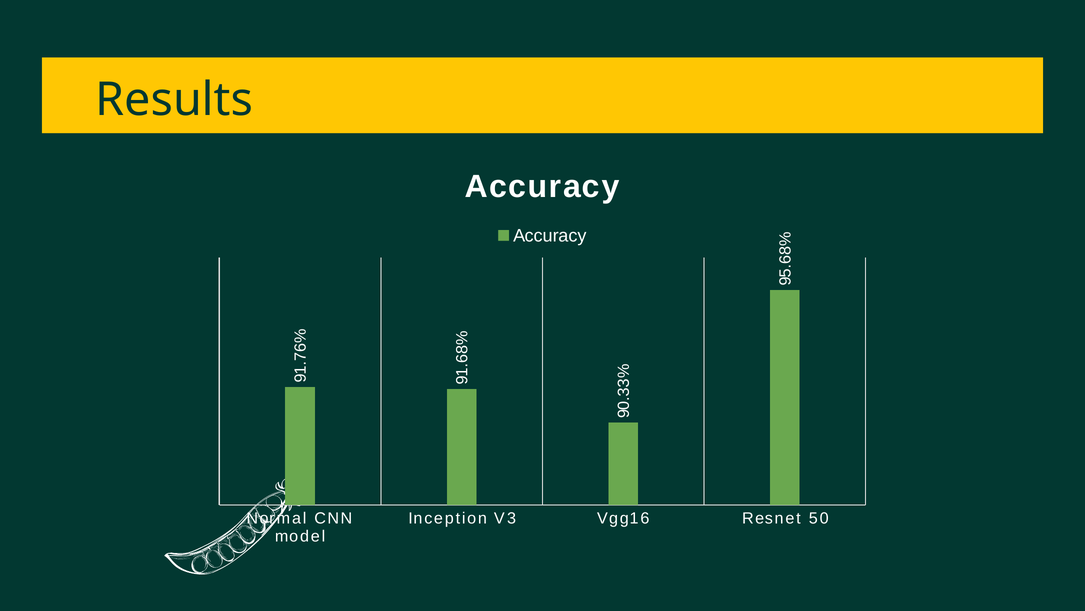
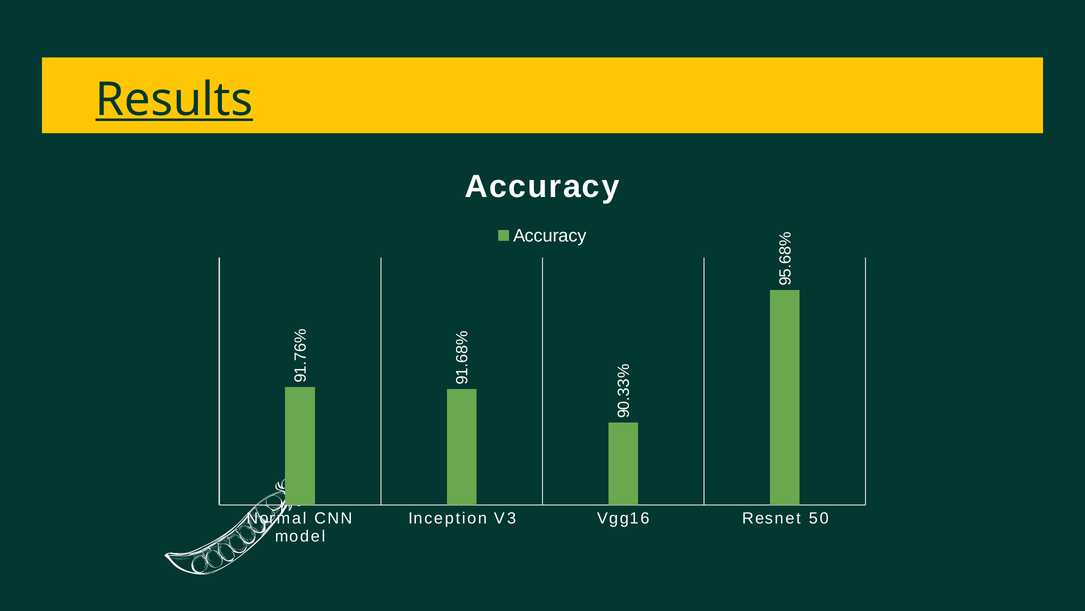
Results underline: none -> present
